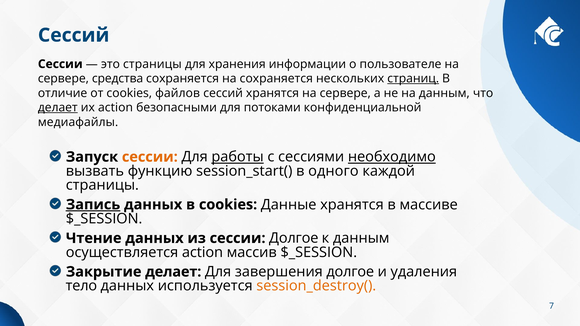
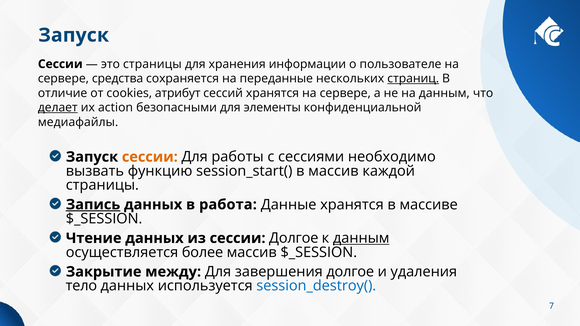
Сессий at (74, 35): Сессий -> Запуск
на сохраняется: сохраняется -> переданные
файлов: файлов -> атрибут
потоками: потоками -> элементы
работы underline: present -> none
необходимо underline: present -> none
в одного: одного -> массив
в cookies: cookies -> работа
данным at (361, 238) underline: none -> present
осуществляется action: action -> более
Закрытие делает: делает -> между
session_destroy( colour: orange -> blue
